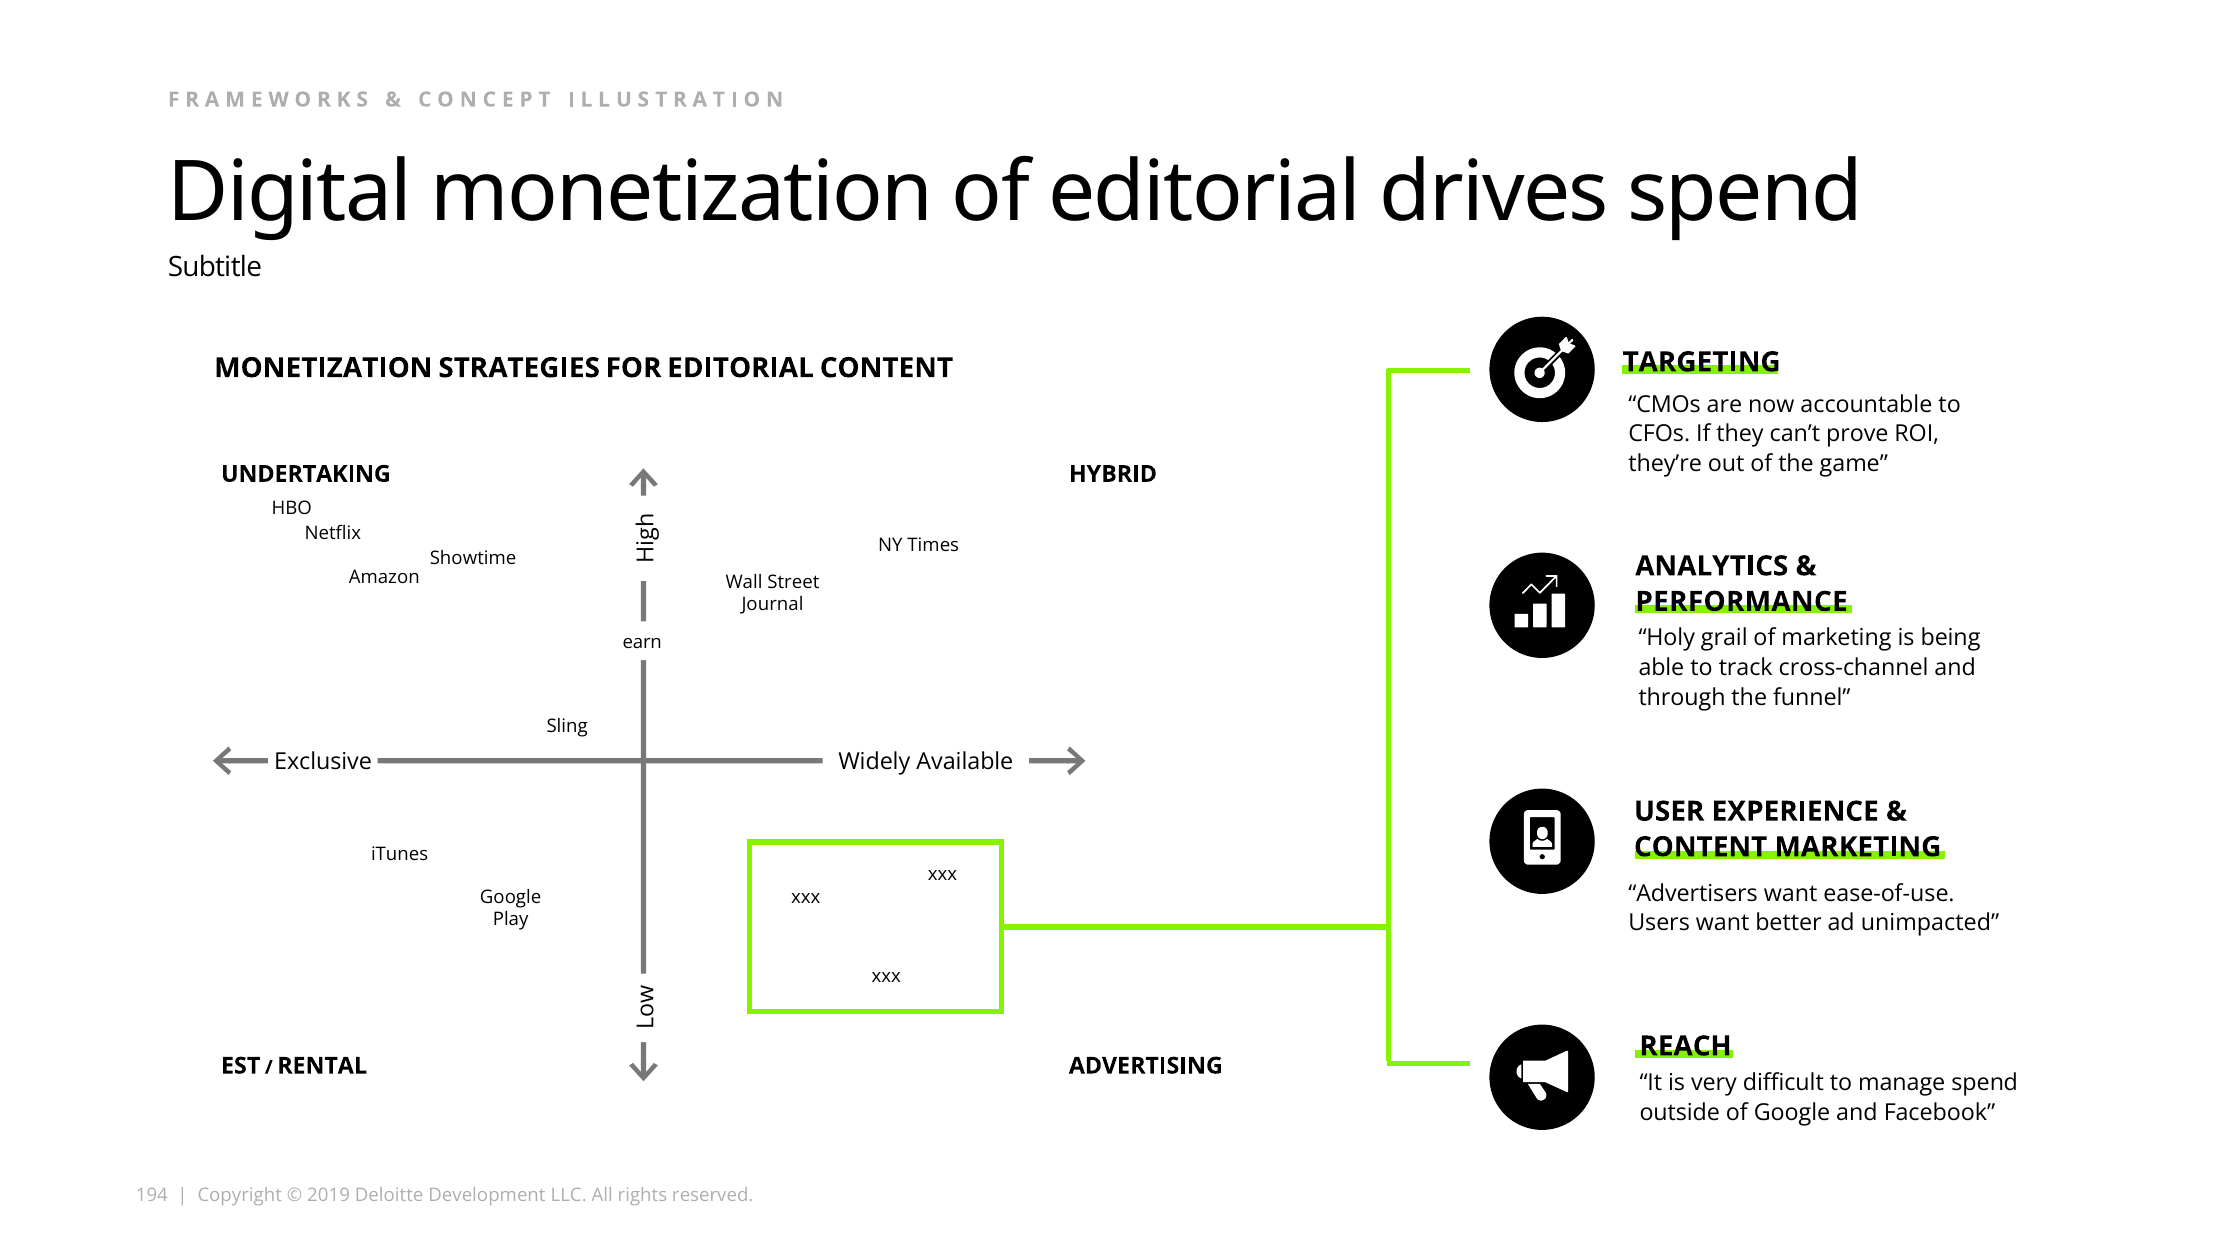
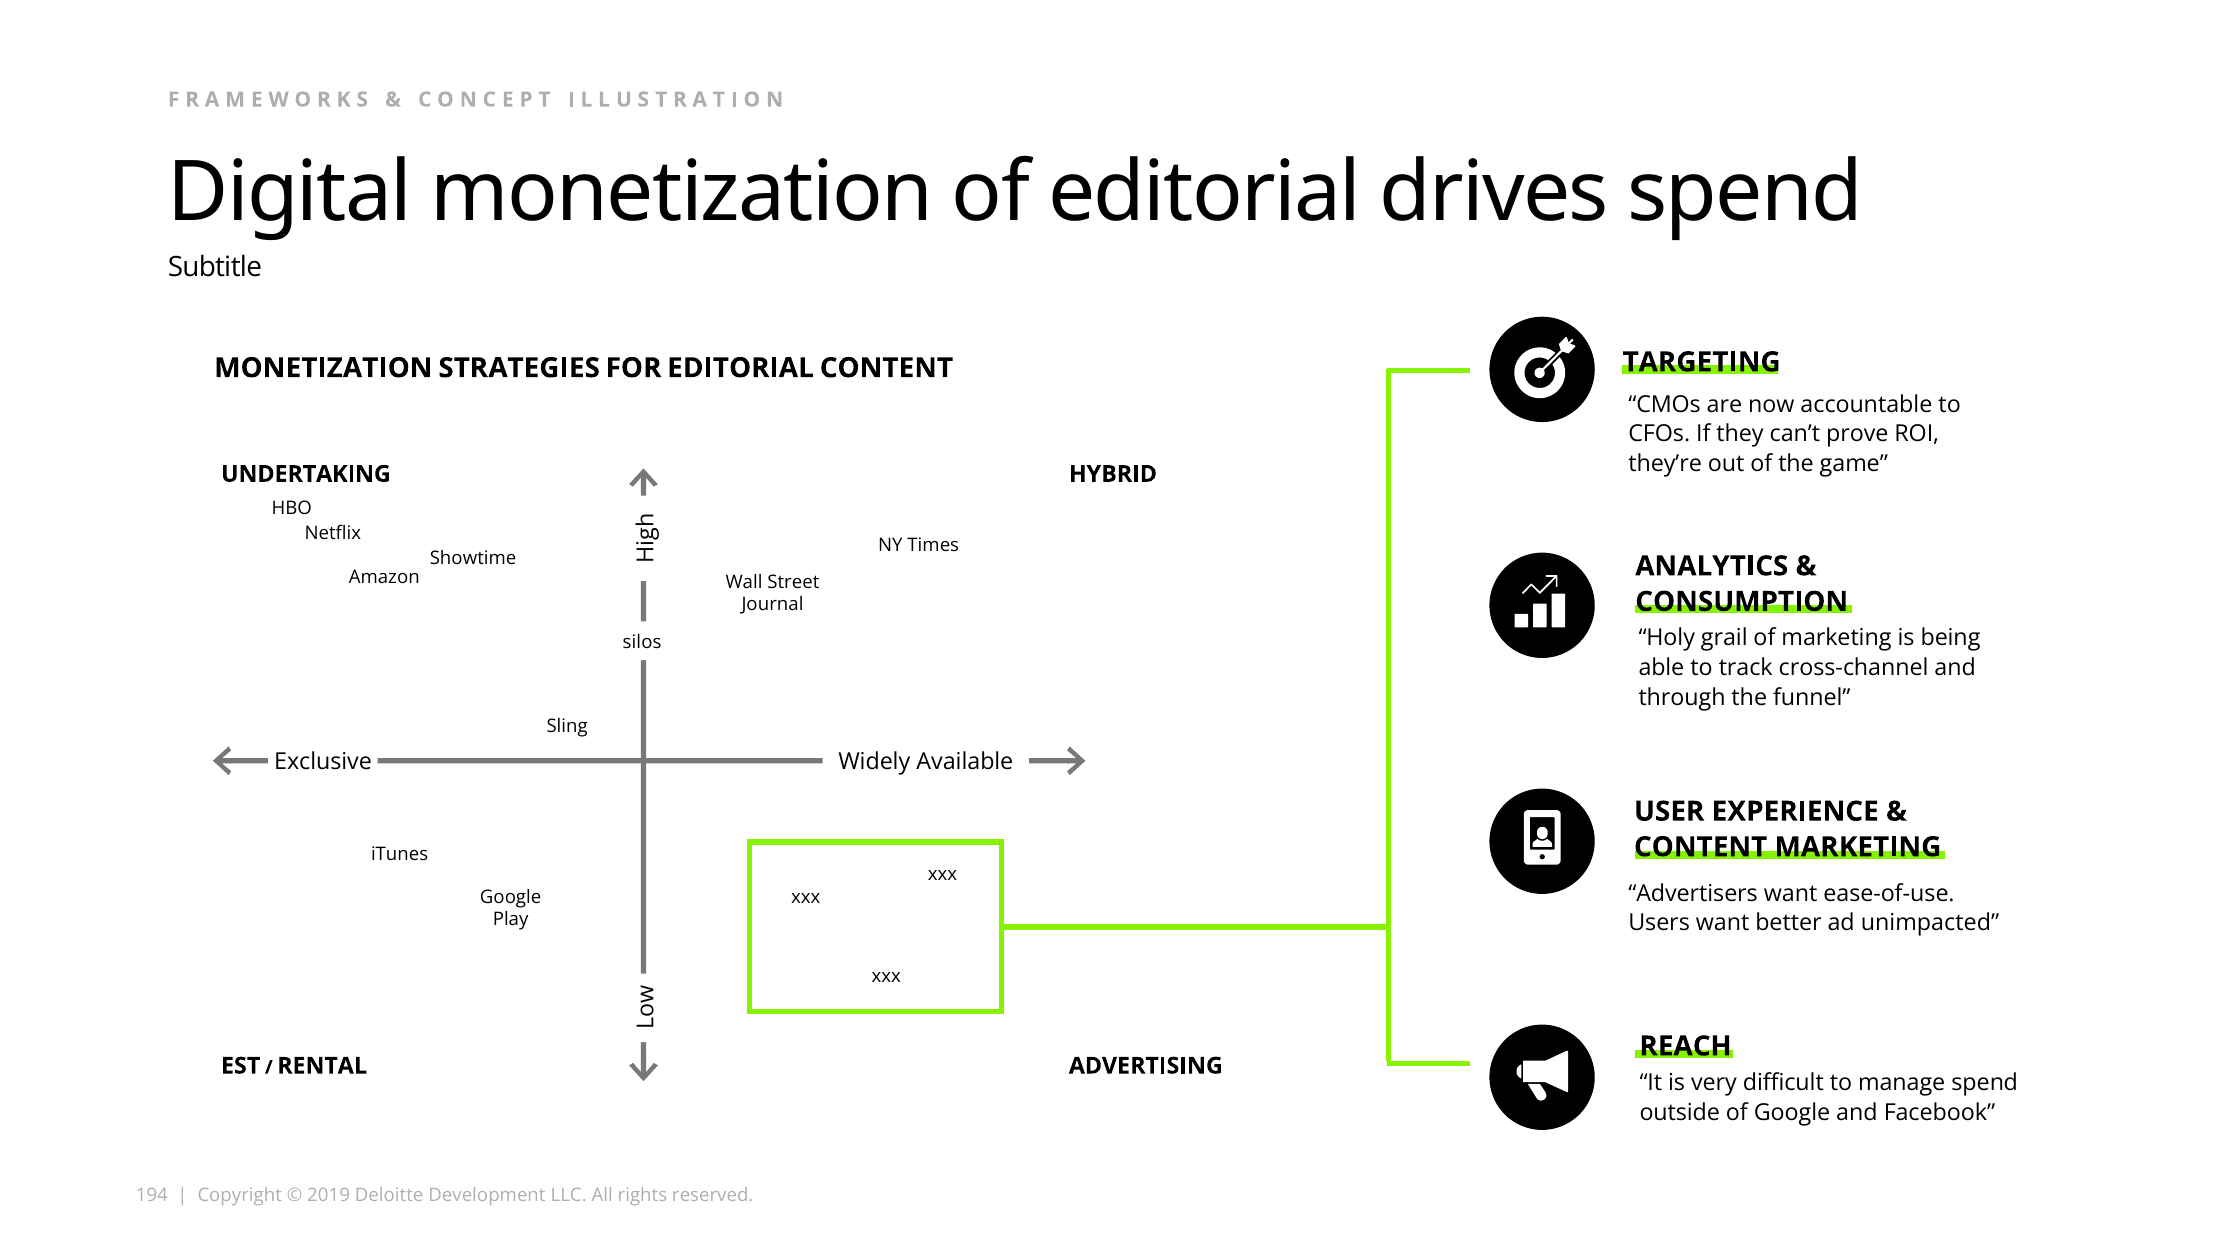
PERFORMANCE: PERFORMANCE -> CONSUMPTION
earn: earn -> silos
